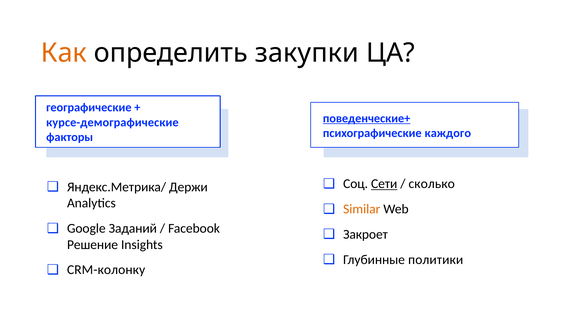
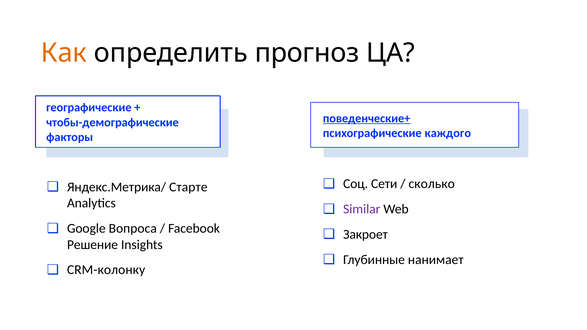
закупки: закупки -> прогноз
курсе-демографические: курсе-демографические -> чтобы-демографические
Сети underline: present -> none
Держи: Держи -> Старте
Similar colour: orange -> purple
Заданий: Заданий -> Вопроса
политики: политики -> нанимает
